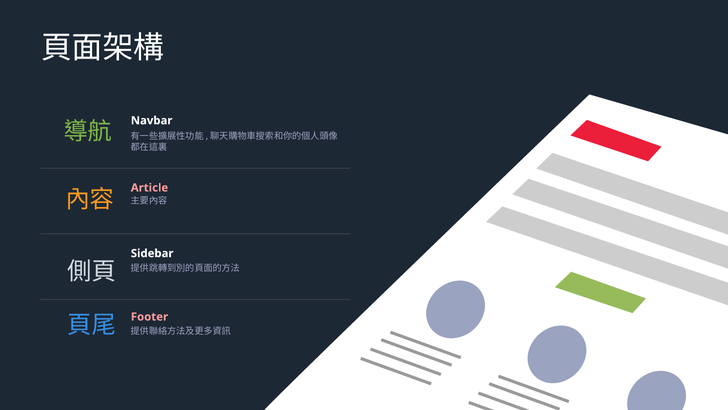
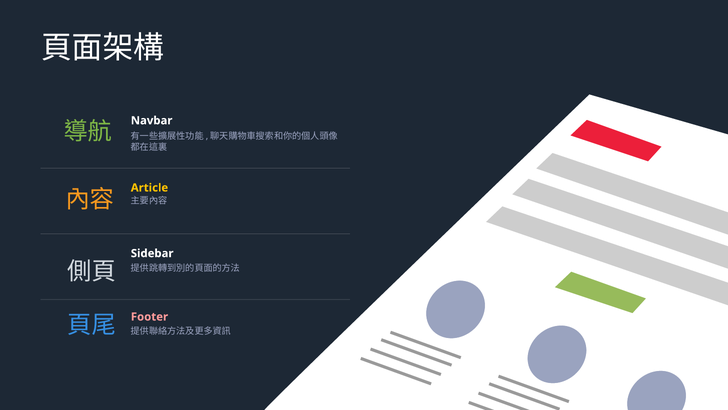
Article colour: pink -> yellow
